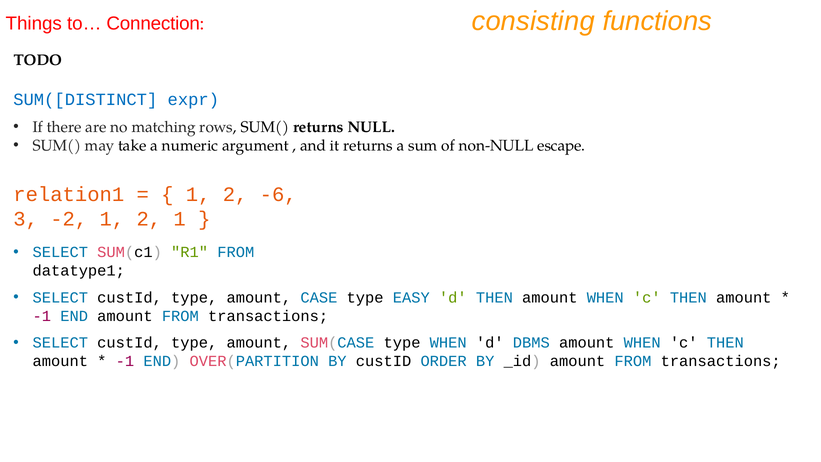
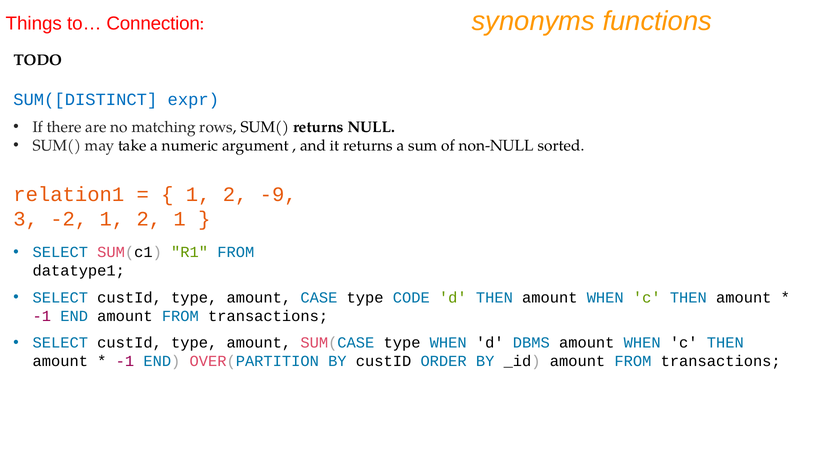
consisting: consisting -> synonyms
escape: escape -> sorted
-6: -6 -> -9
EASY: EASY -> CODE
